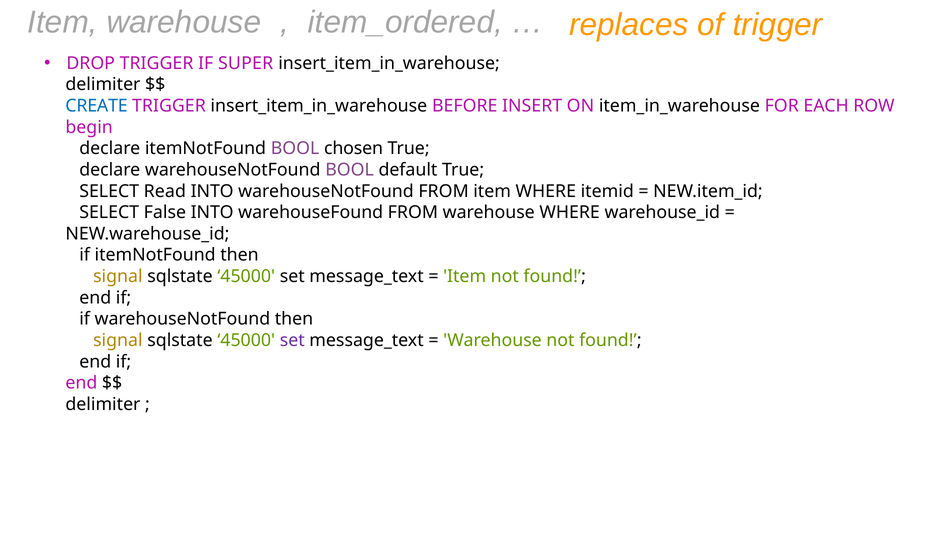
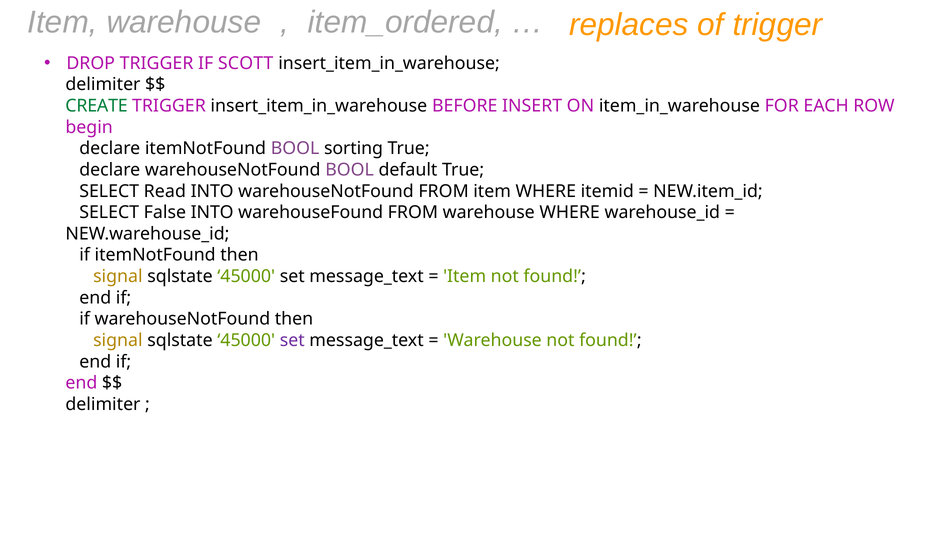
SUPER: SUPER -> SCOTT
CREATE colour: blue -> green
chosen: chosen -> sorting
